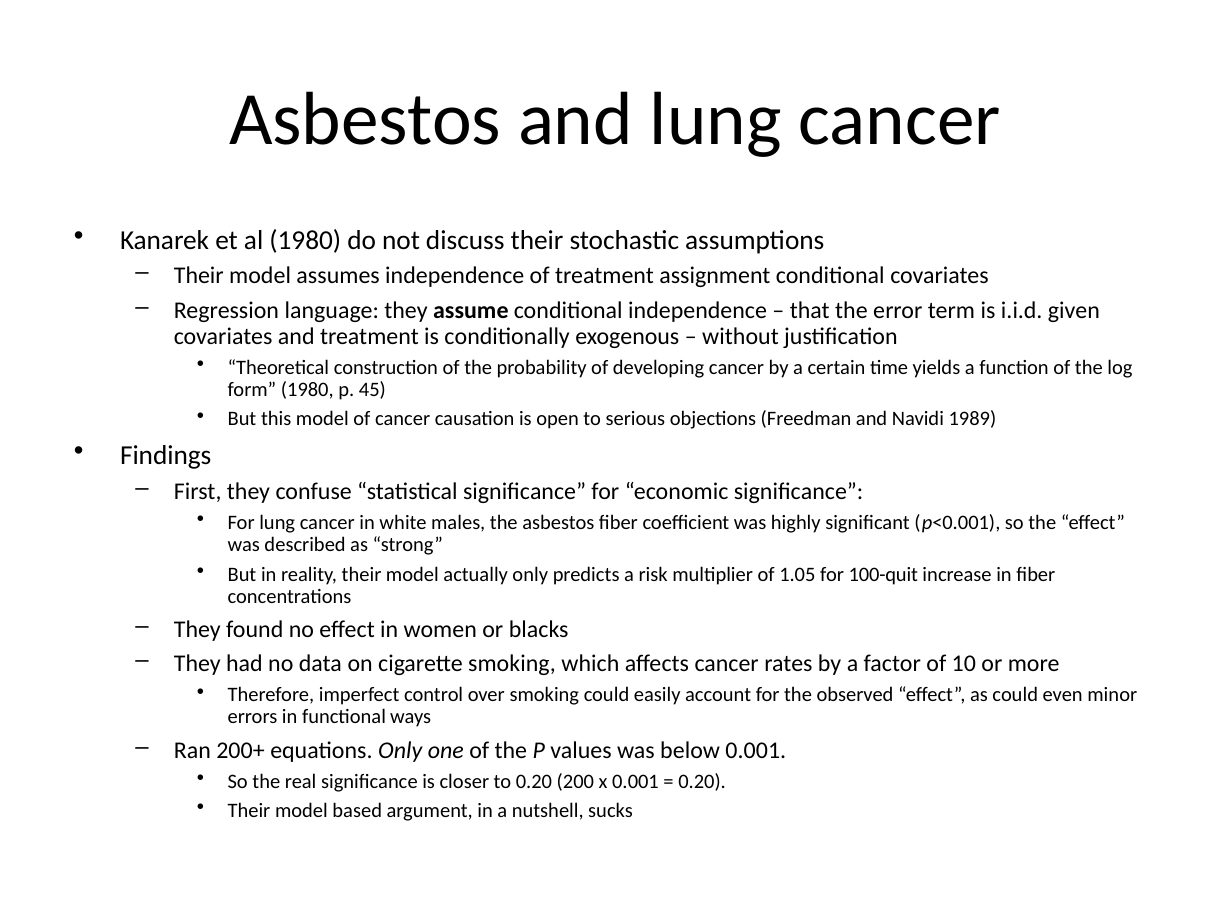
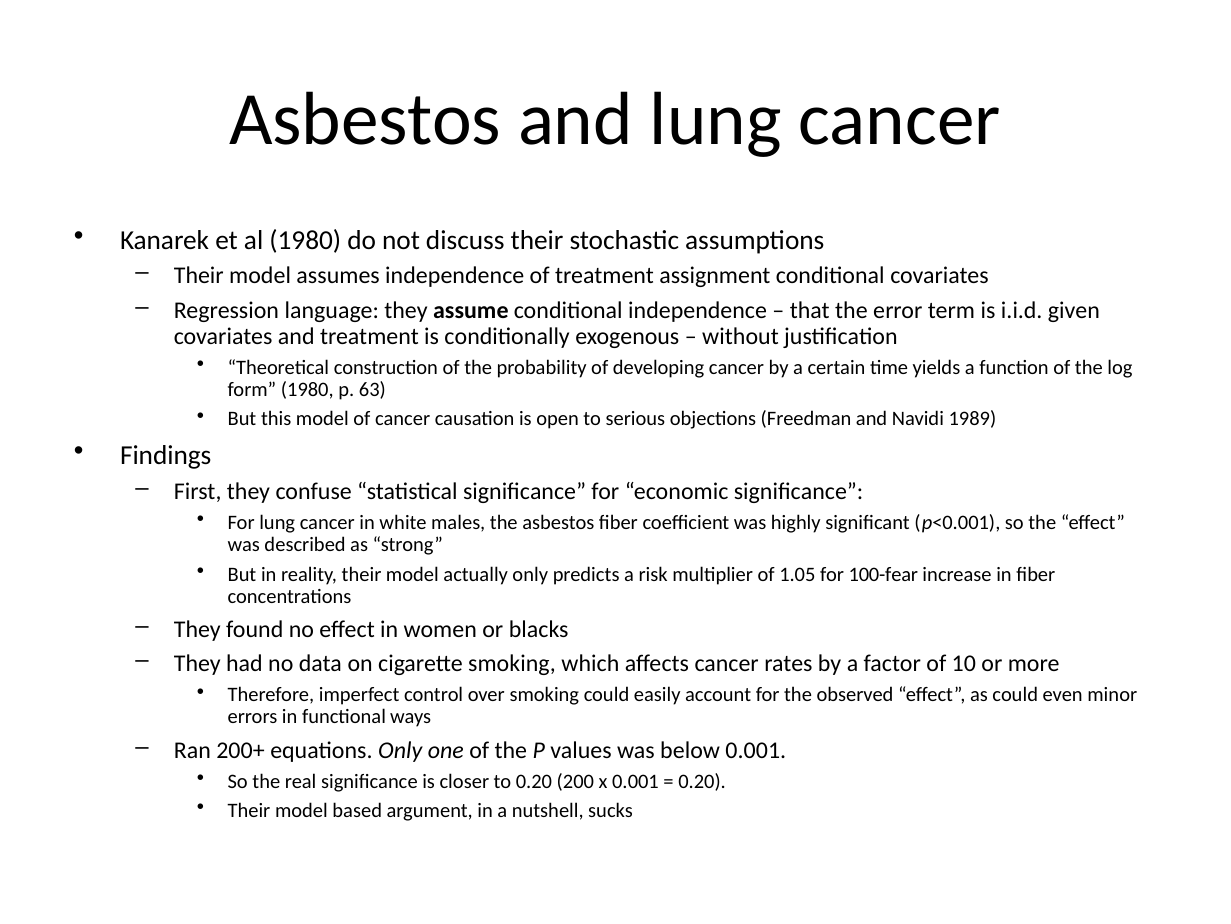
45: 45 -> 63
100-quit: 100-quit -> 100-fear
